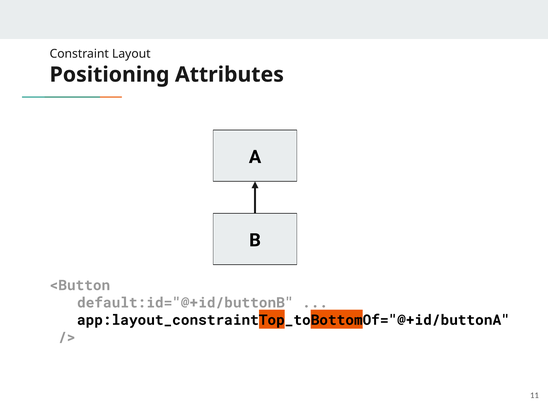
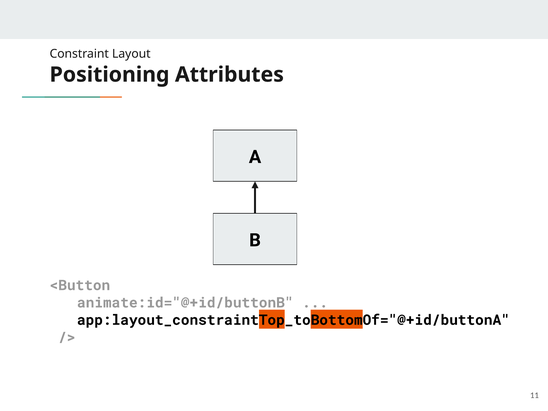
default:id="@+id/buttonB: default:id="@+id/buttonB -> animate:id="@+id/buttonB
